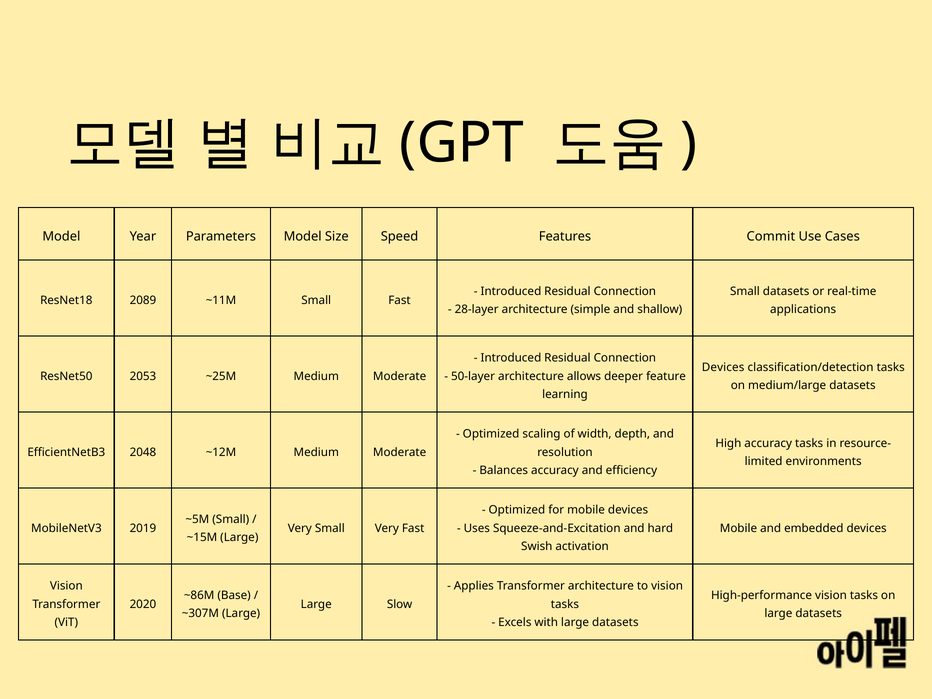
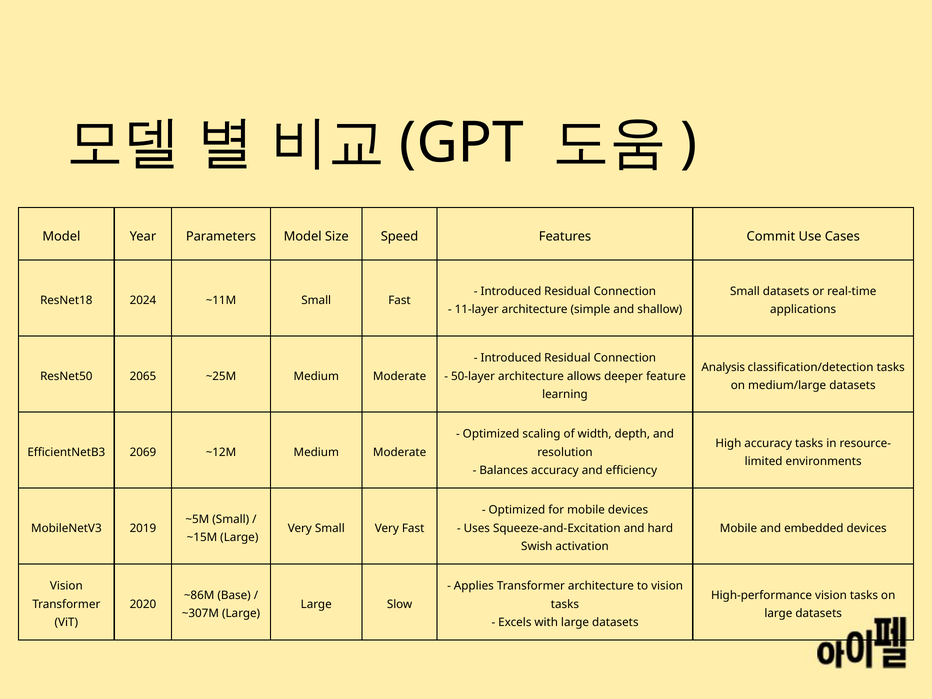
2089: 2089 -> 2024
28-layer: 28-layer -> 11-layer
Devices at (723, 367): Devices -> Analysis
2053: 2053 -> 2065
2048: 2048 -> 2069
